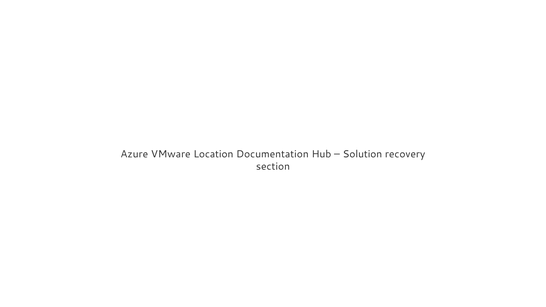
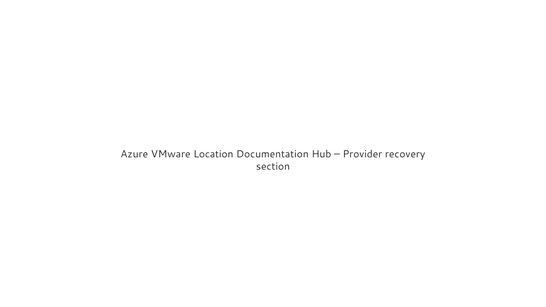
Solution: Solution -> Provider
